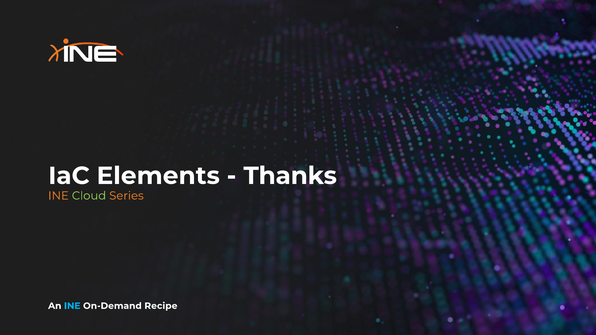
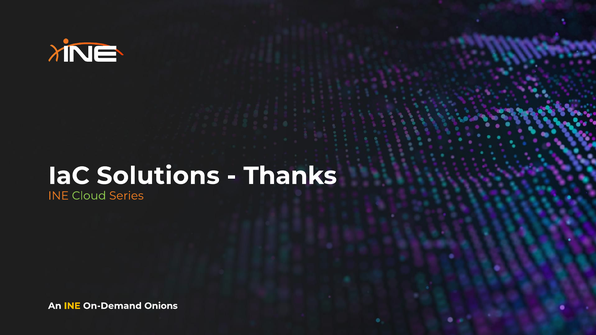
Elements: Elements -> Solutions
INE at (72, 306) colour: light blue -> yellow
Recipe: Recipe -> Onions
